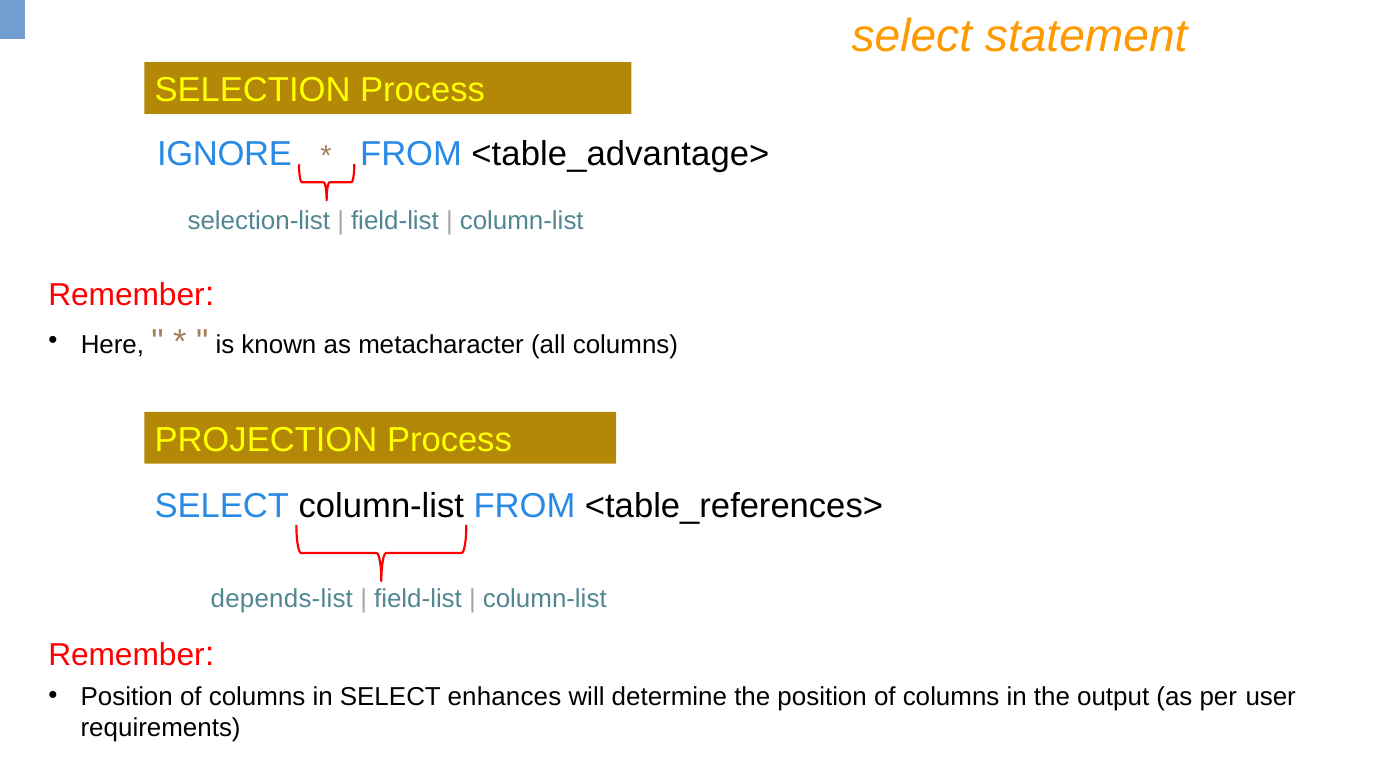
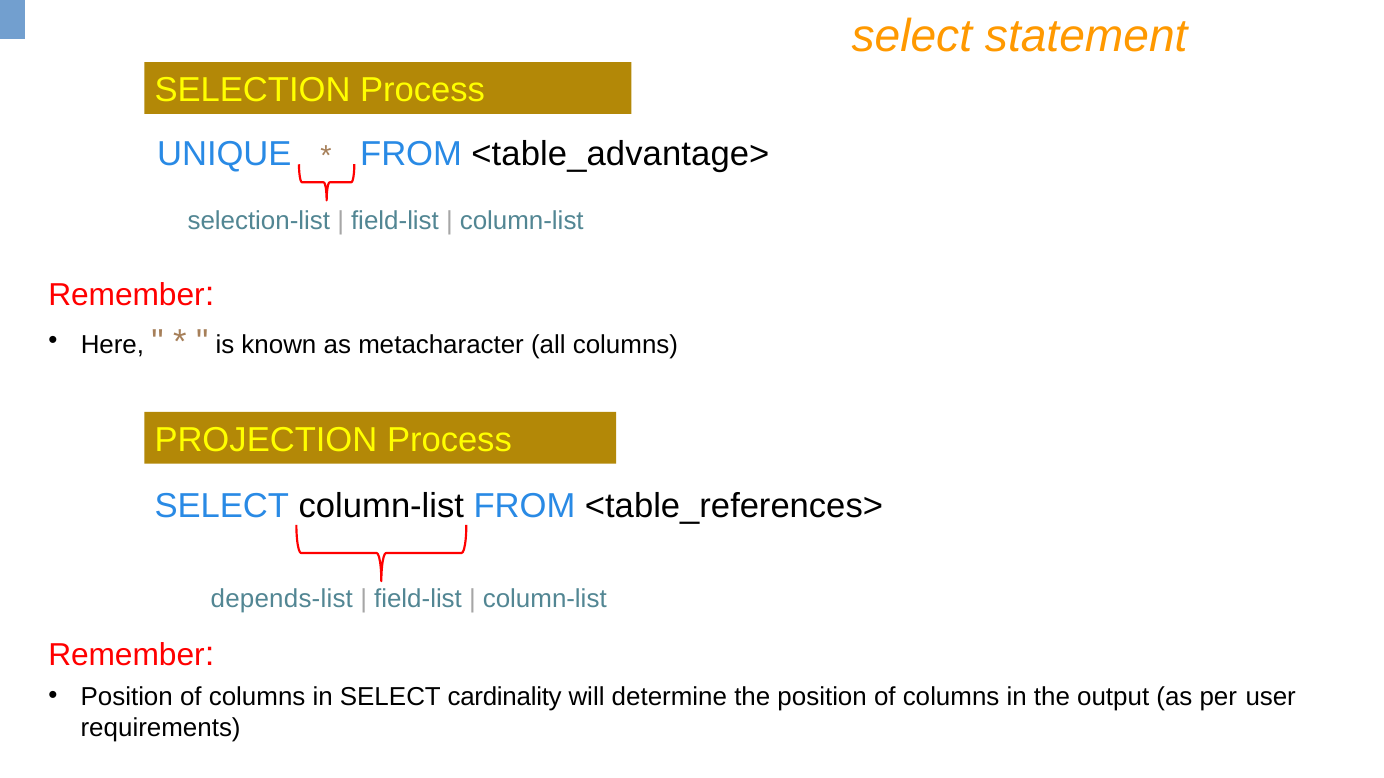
IGNORE: IGNORE -> UNIQUE
enhances: enhances -> cardinality
